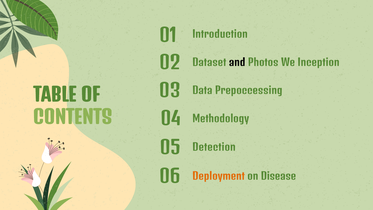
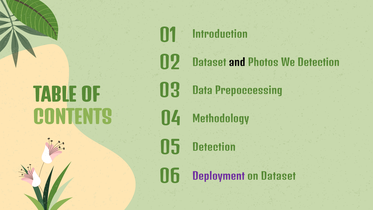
We Inception: Inception -> Detection
Deployment colour: orange -> purple
on Disease: Disease -> Dataset
